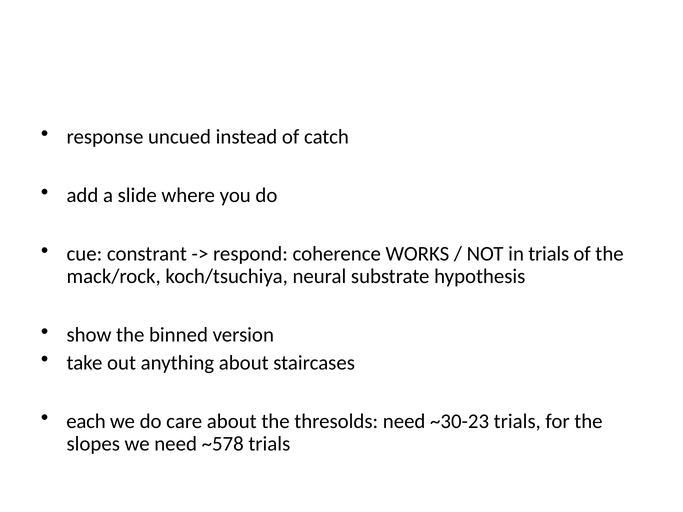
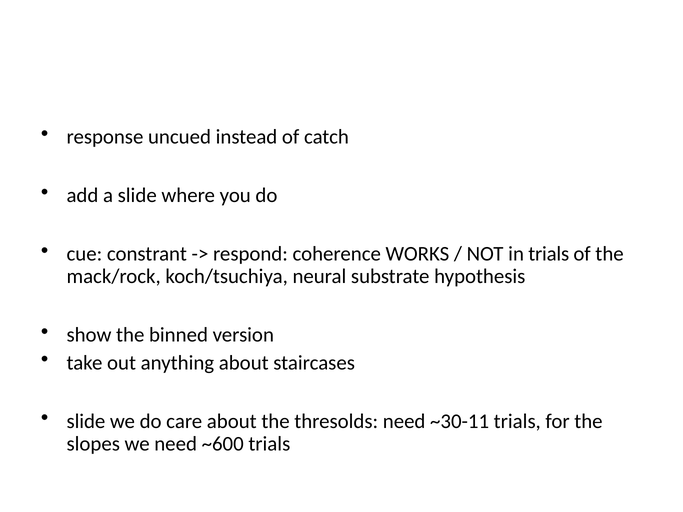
each at (86, 421): each -> slide
~30-23: ~30-23 -> ~30-11
~578: ~578 -> ~600
